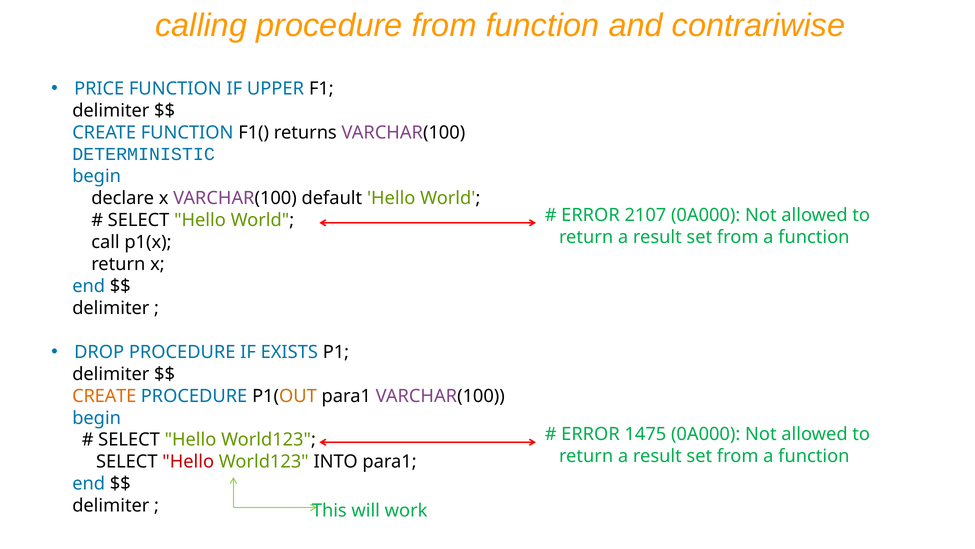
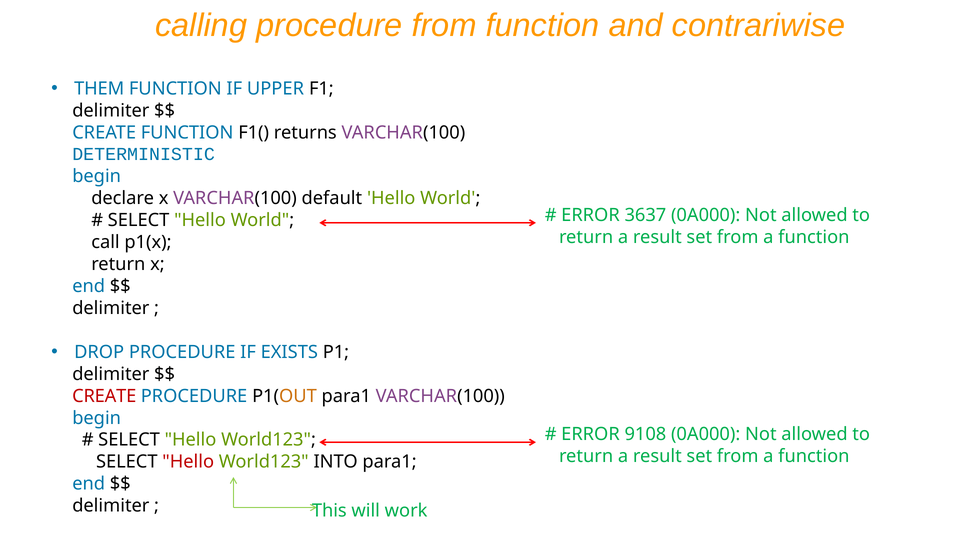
PRICE: PRICE -> THEM
2107: 2107 -> 3637
CREATE at (104, 396) colour: orange -> red
1475: 1475 -> 9108
